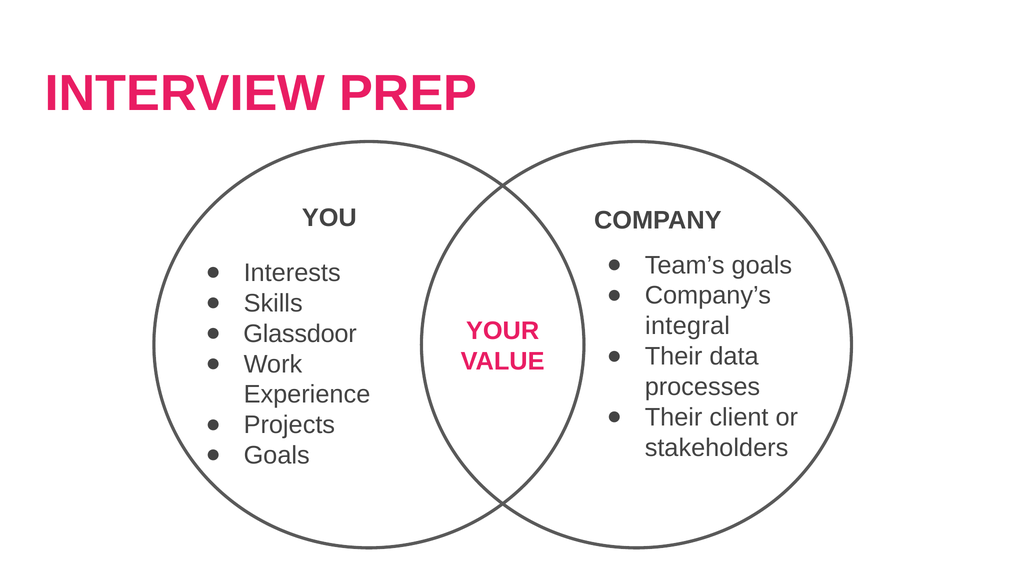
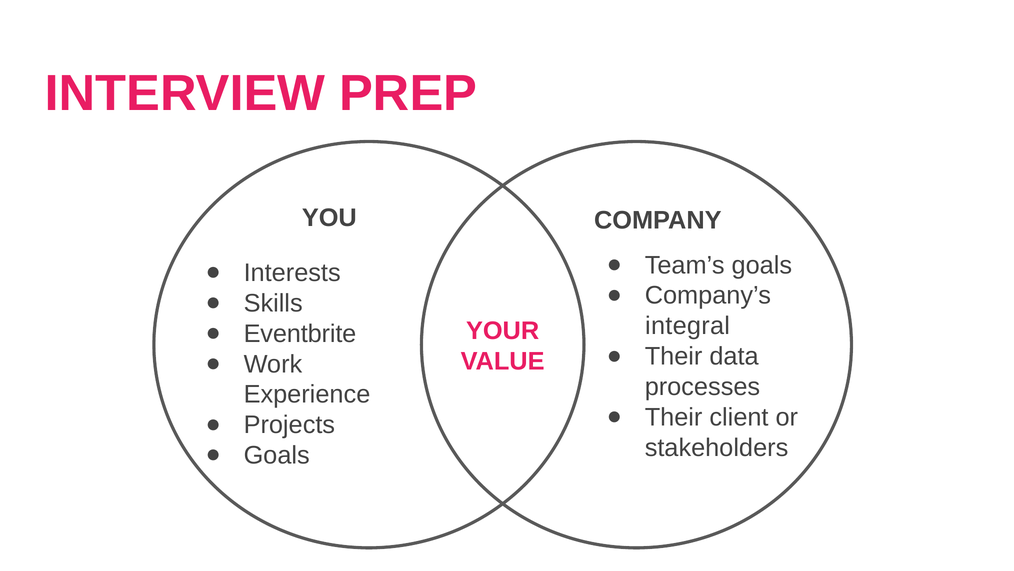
Glassdoor: Glassdoor -> Eventbrite
